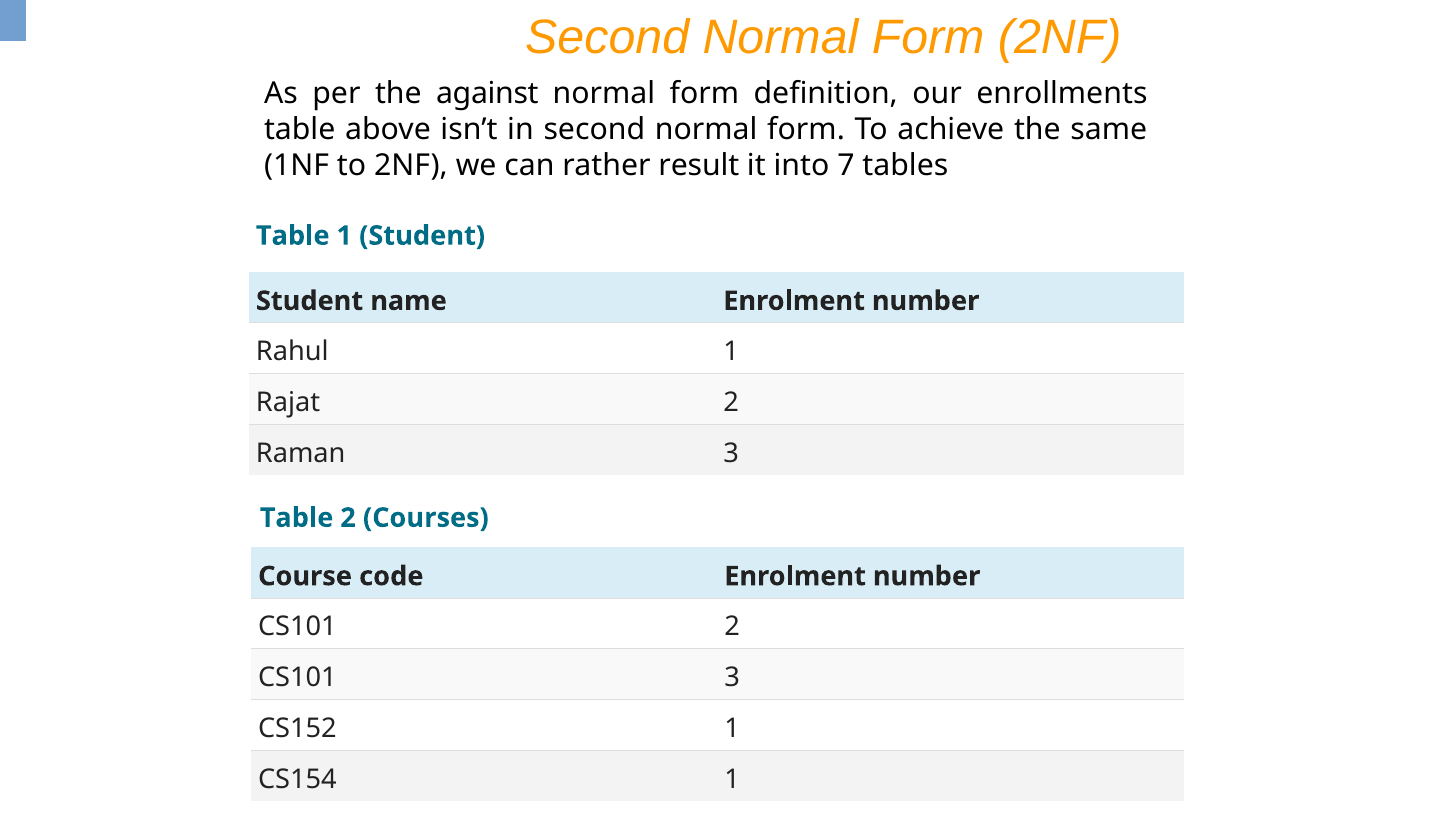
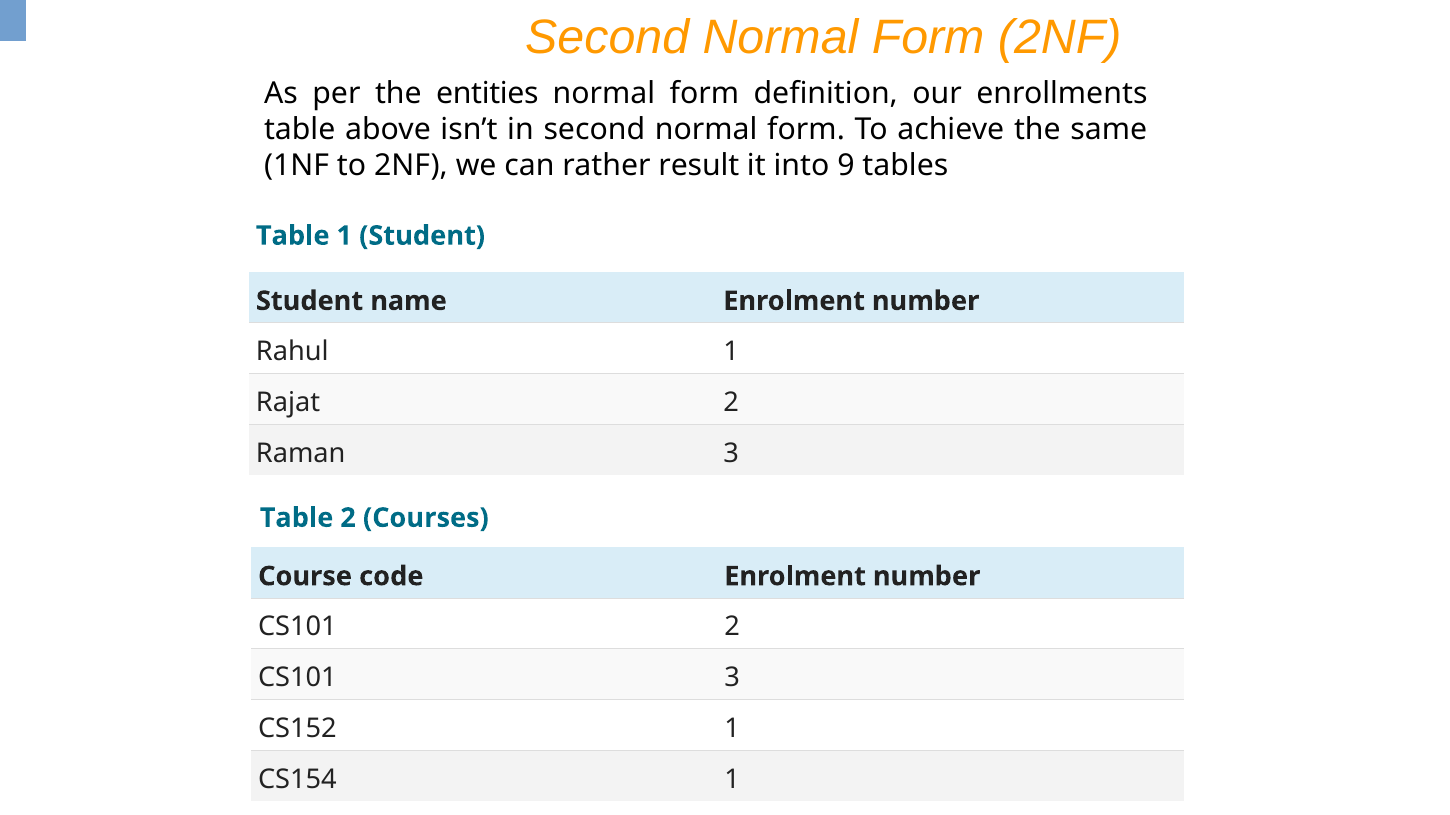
against: against -> entities
7: 7 -> 9
